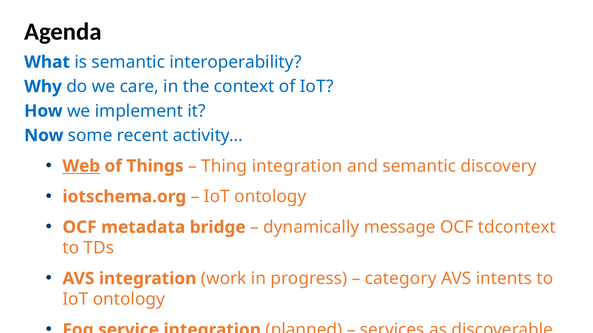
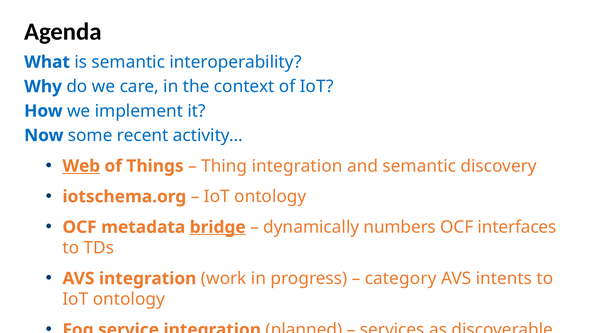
bridge underline: none -> present
message: message -> numbers
tdcontext: tdcontext -> interfaces
